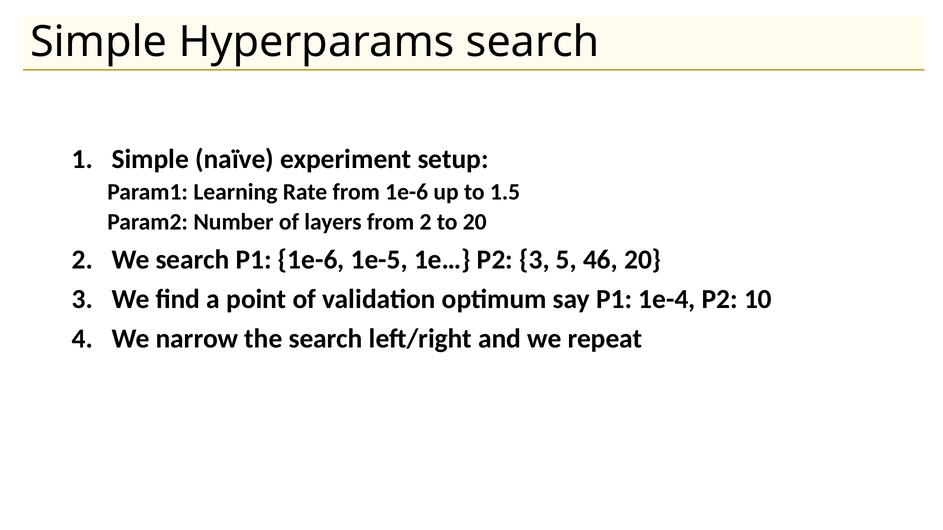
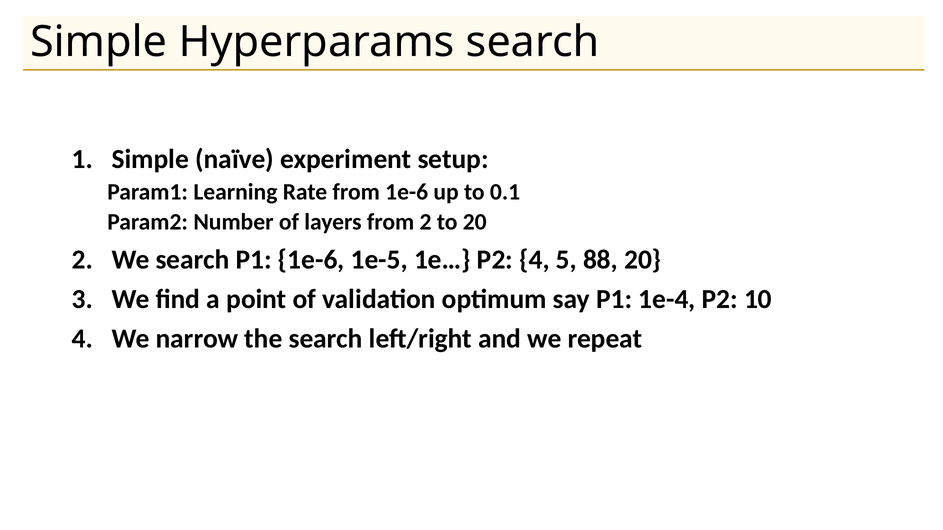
1.5: 1.5 -> 0.1
P2 3: 3 -> 4
46: 46 -> 88
